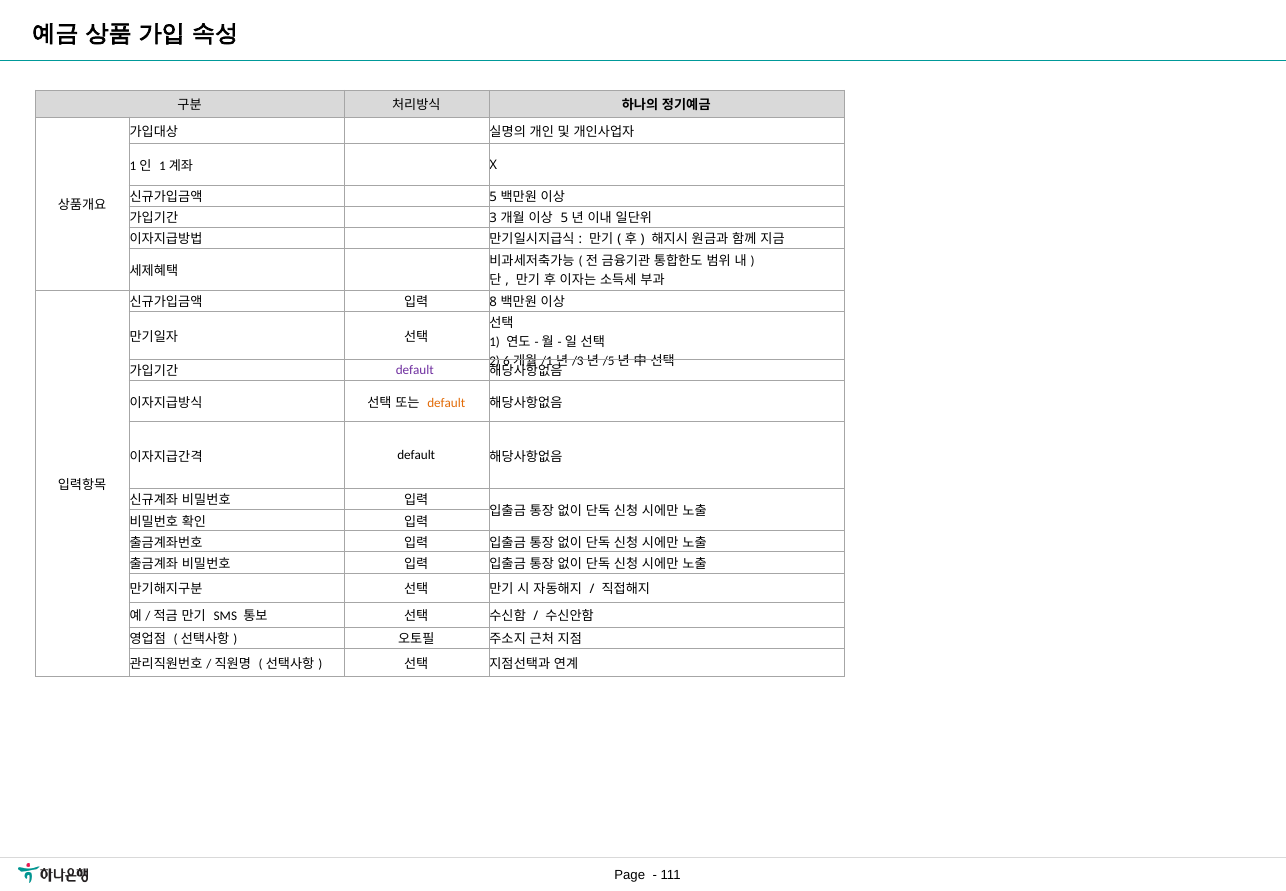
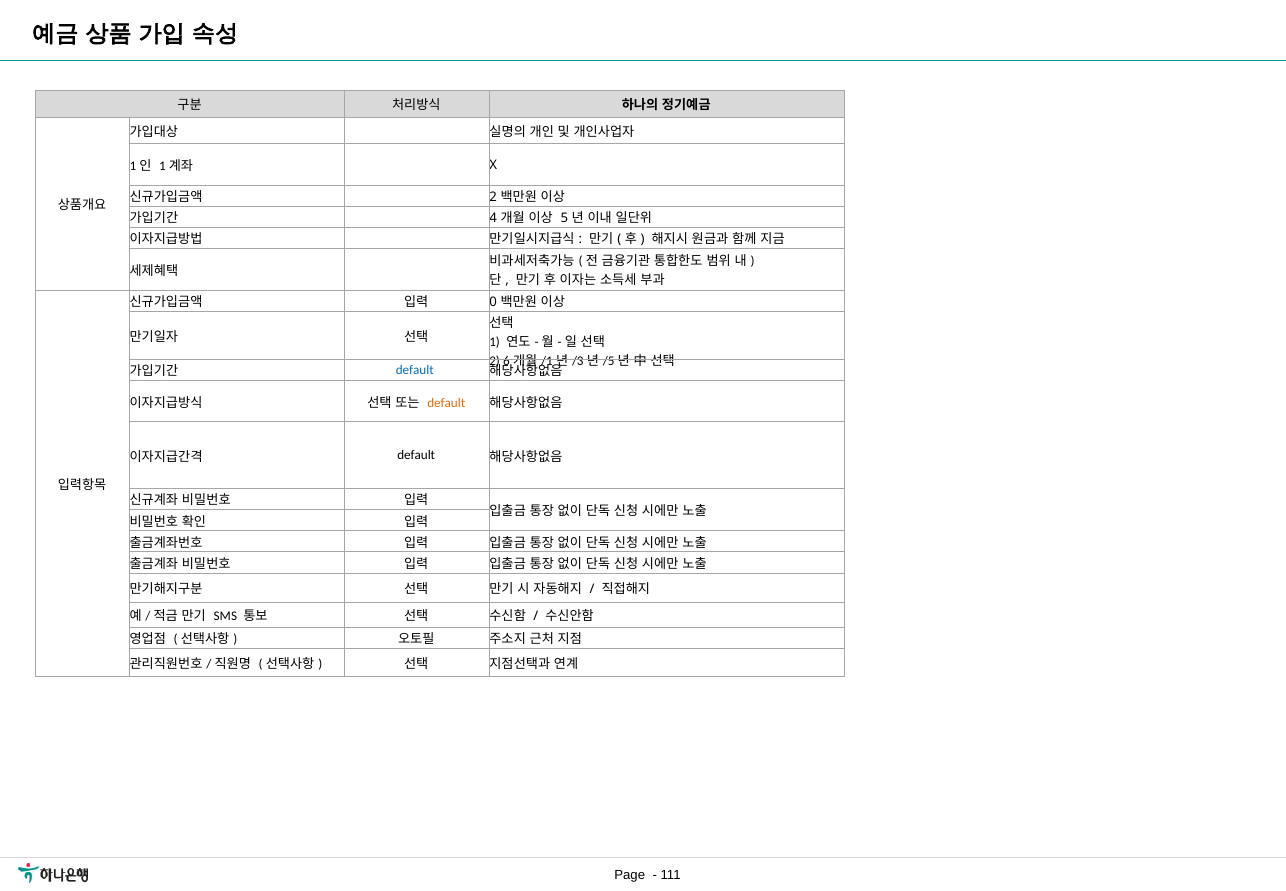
5 at (493, 197): 5 -> 2
3: 3 -> 4
8: 8 -> 0
default at (415, 370) colour: purple -> blue
